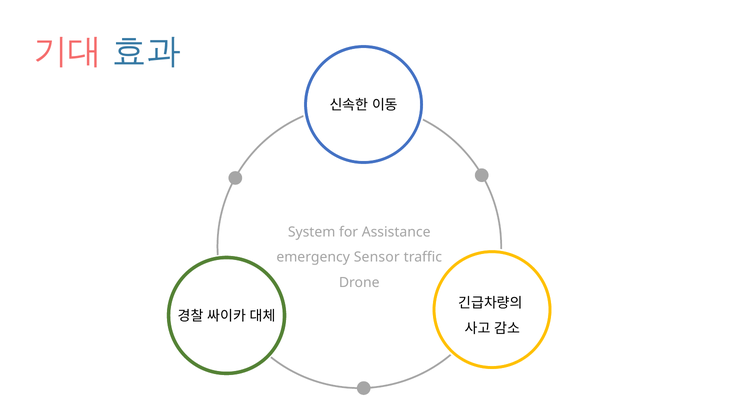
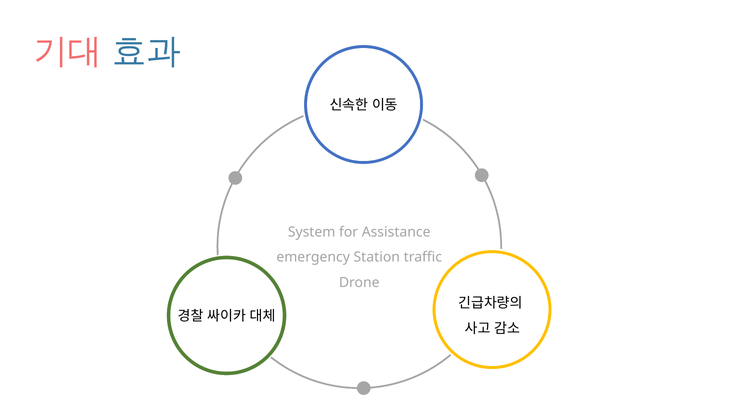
Sensor: Sensor -> Station
